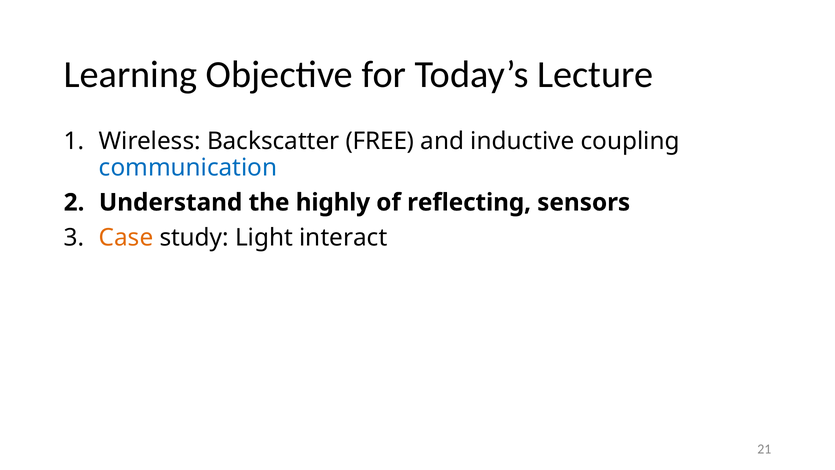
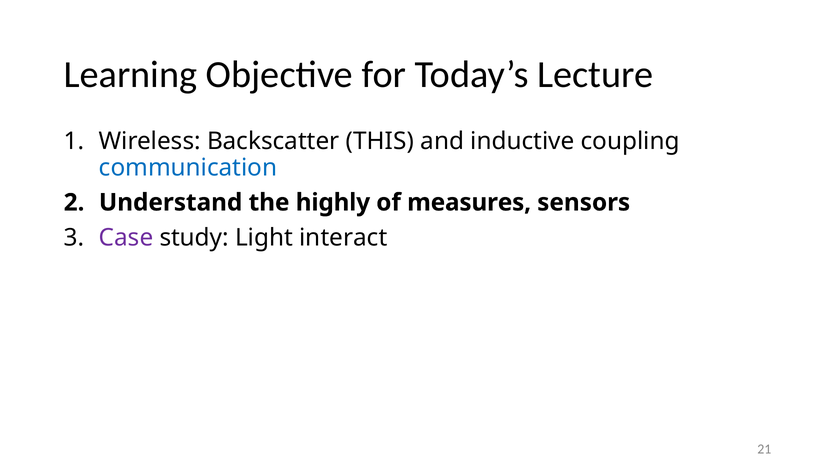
FREE: FREE -> THIS
reflecting: reflecting -> measures
Case colour: orange -> purple
